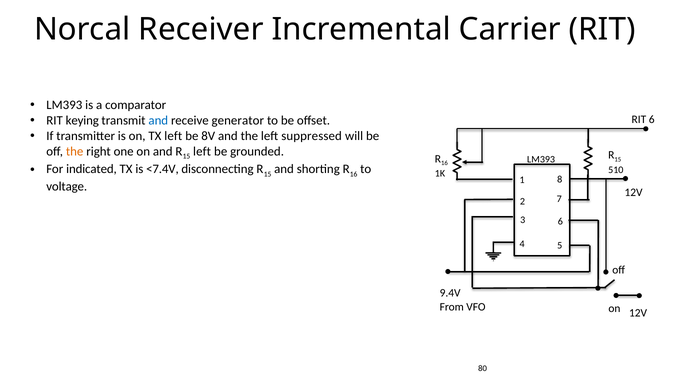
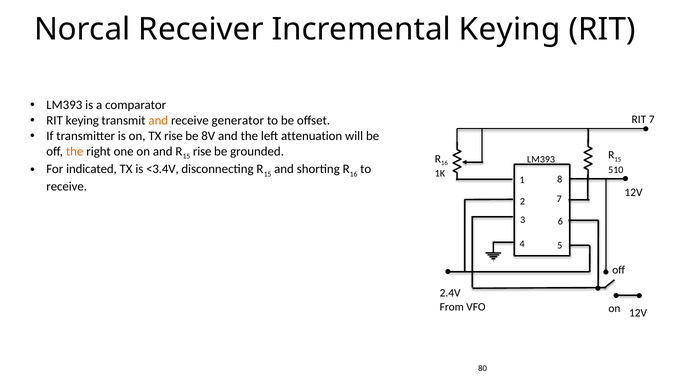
Incremental Carrier: Carrier -> Keying
and at (158, 121) colour: blue -> orange
RIT 6: 6 -> 7
TX left: left -> rise
suppressed: suppressed -> attenuation
left at (202, 152): left -> rise
<7.4V: <7.4V -> <3.4V
voltage at (67, 187): voltage -> receive
9.4V: 9.4V -> 2.4V
